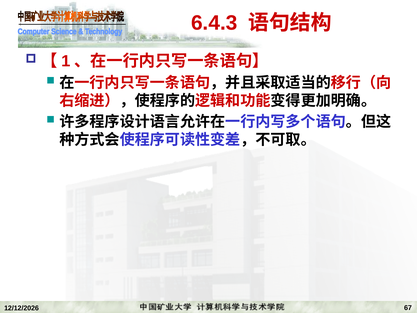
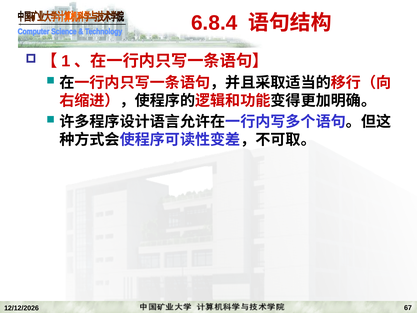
6.4.3: 6.4.3 -> 6.8.4
